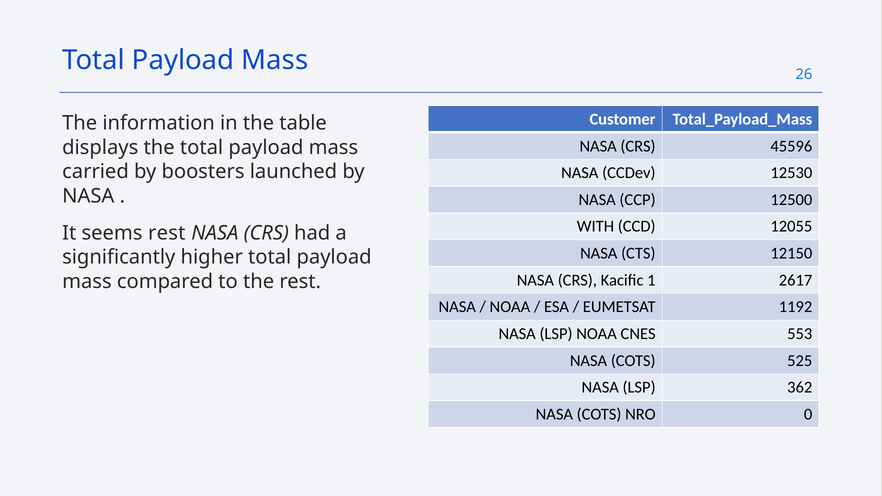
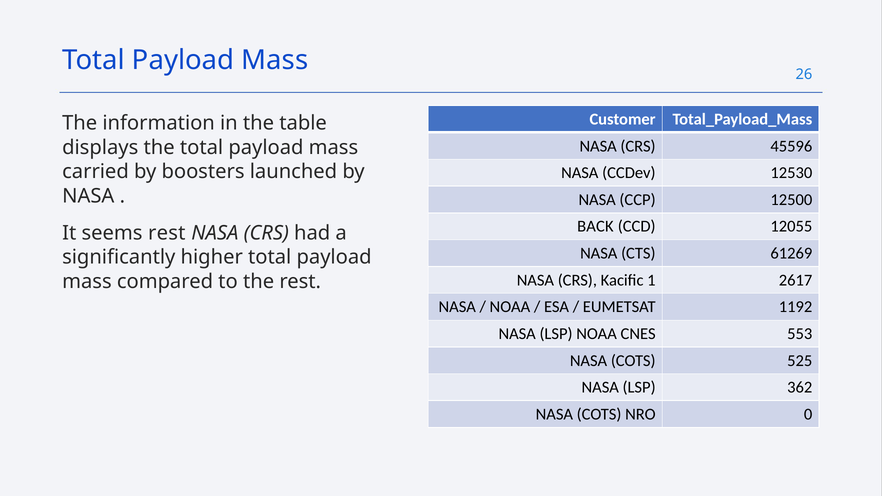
WITH: WITH -> BACK
12150: 12150 -> 61269
